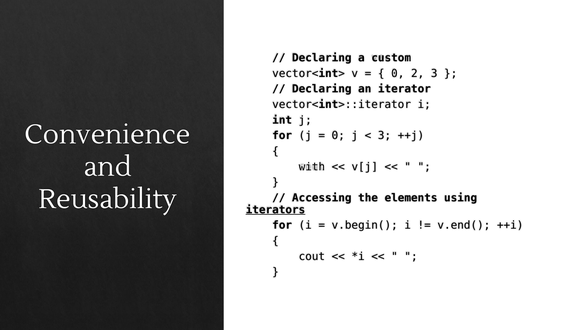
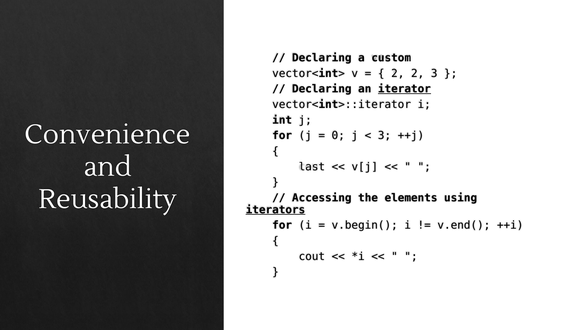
0 at (398, 73): 0 -> 2
iterator underline: none -> present
with: with -> last
